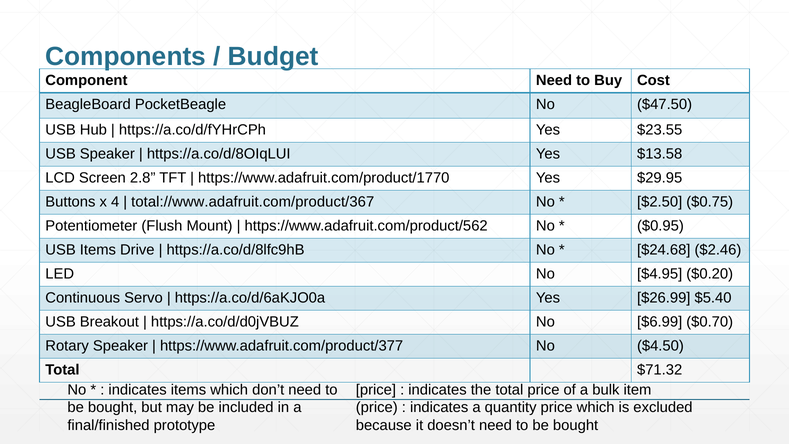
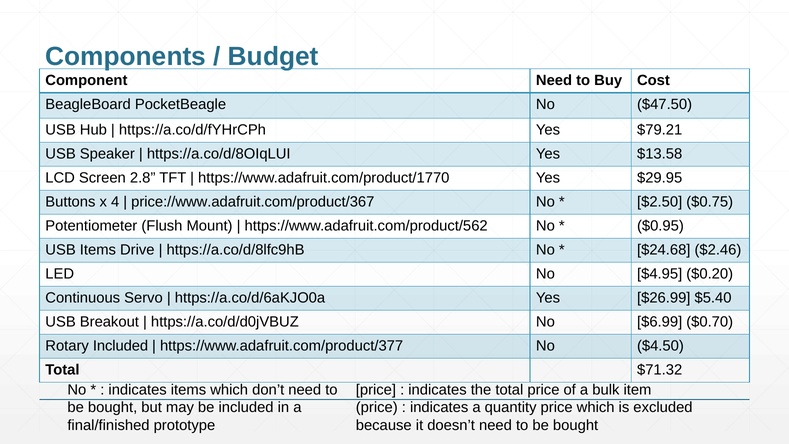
$23.55: $23.55 -> $79.21
total://www.adafruit.com/product/367: total://www.adafruit.com/product/367 -> price://www.adafruit.com/product/367
Rotary Speaker: Speaker -> Included
